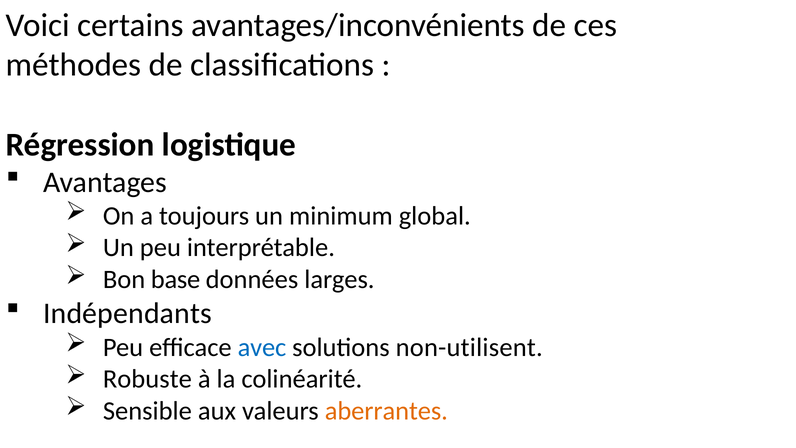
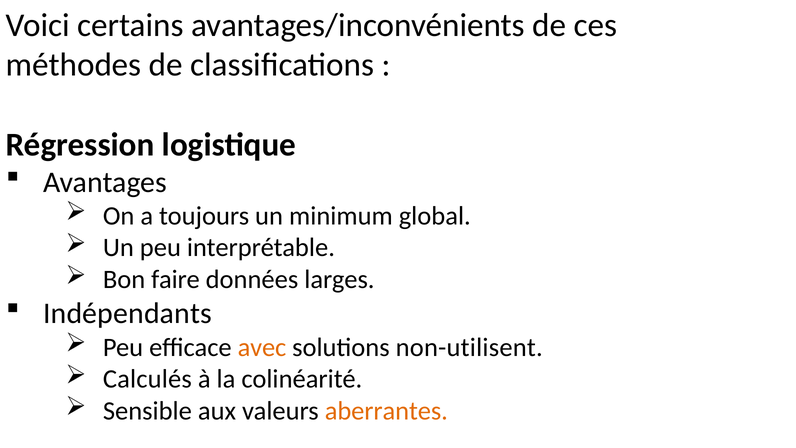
base: base -> faire
avec at (262, 347) colour: blue -> orange
Robuste: Robuste -> Calculés
